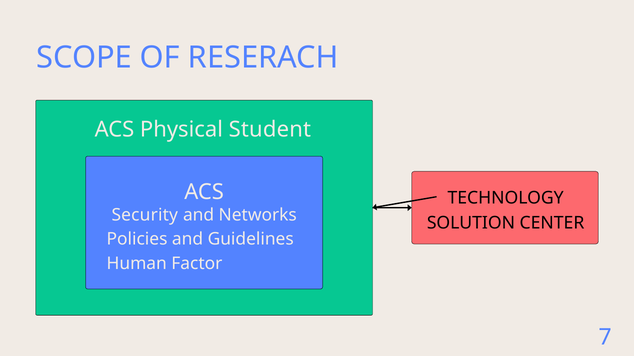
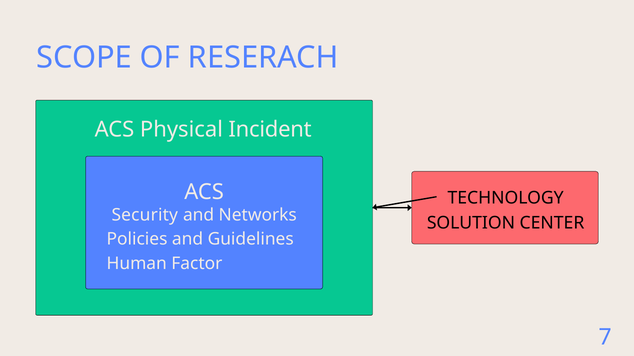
Student: Student -> Incident
